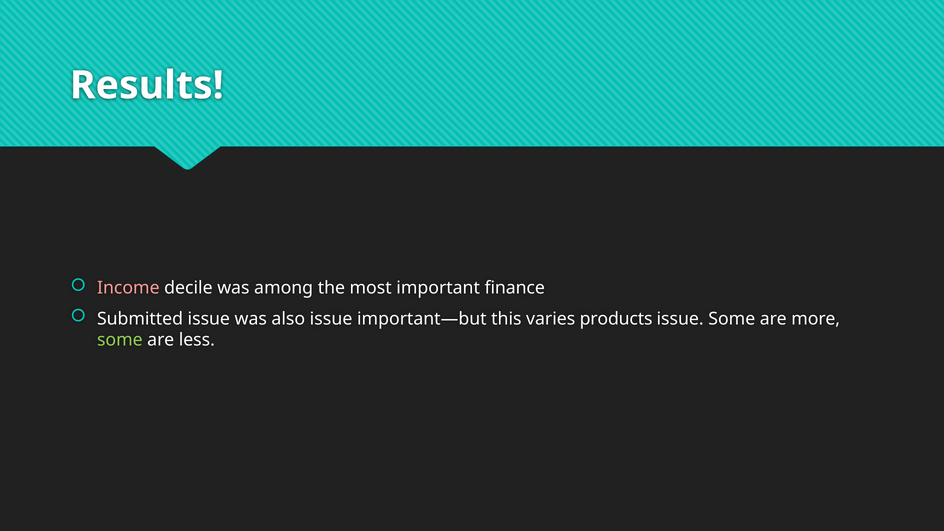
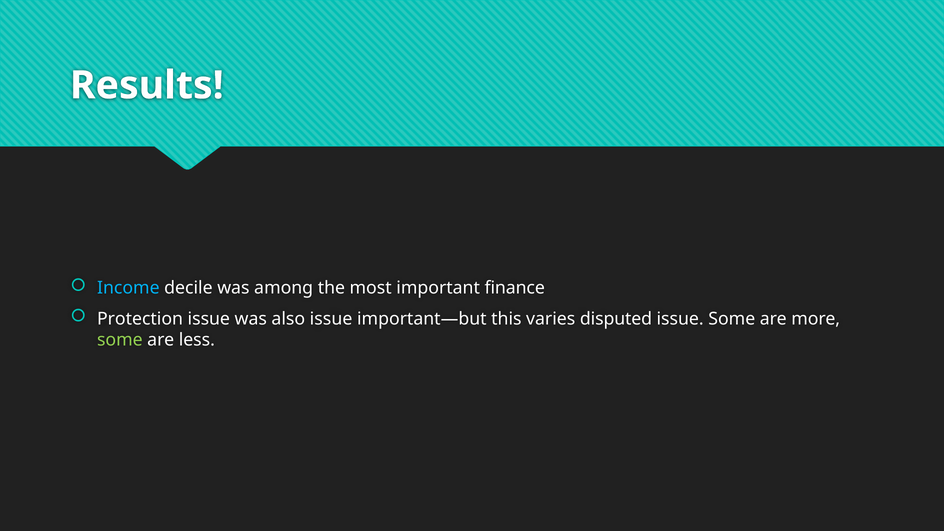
Income colour: pink -> light blue
Submitted: Submitted -> Protection
products: products -> disputed
